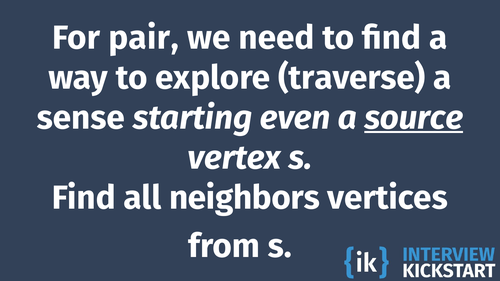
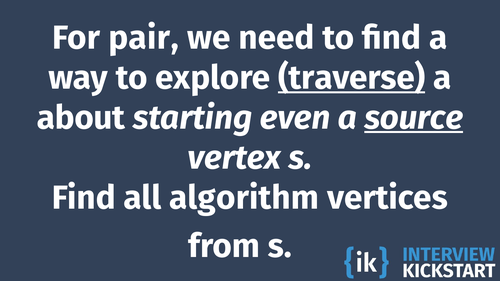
traverse underline: none -> present
sense: sense -> about
neighbors: neighbors -> algorithm
